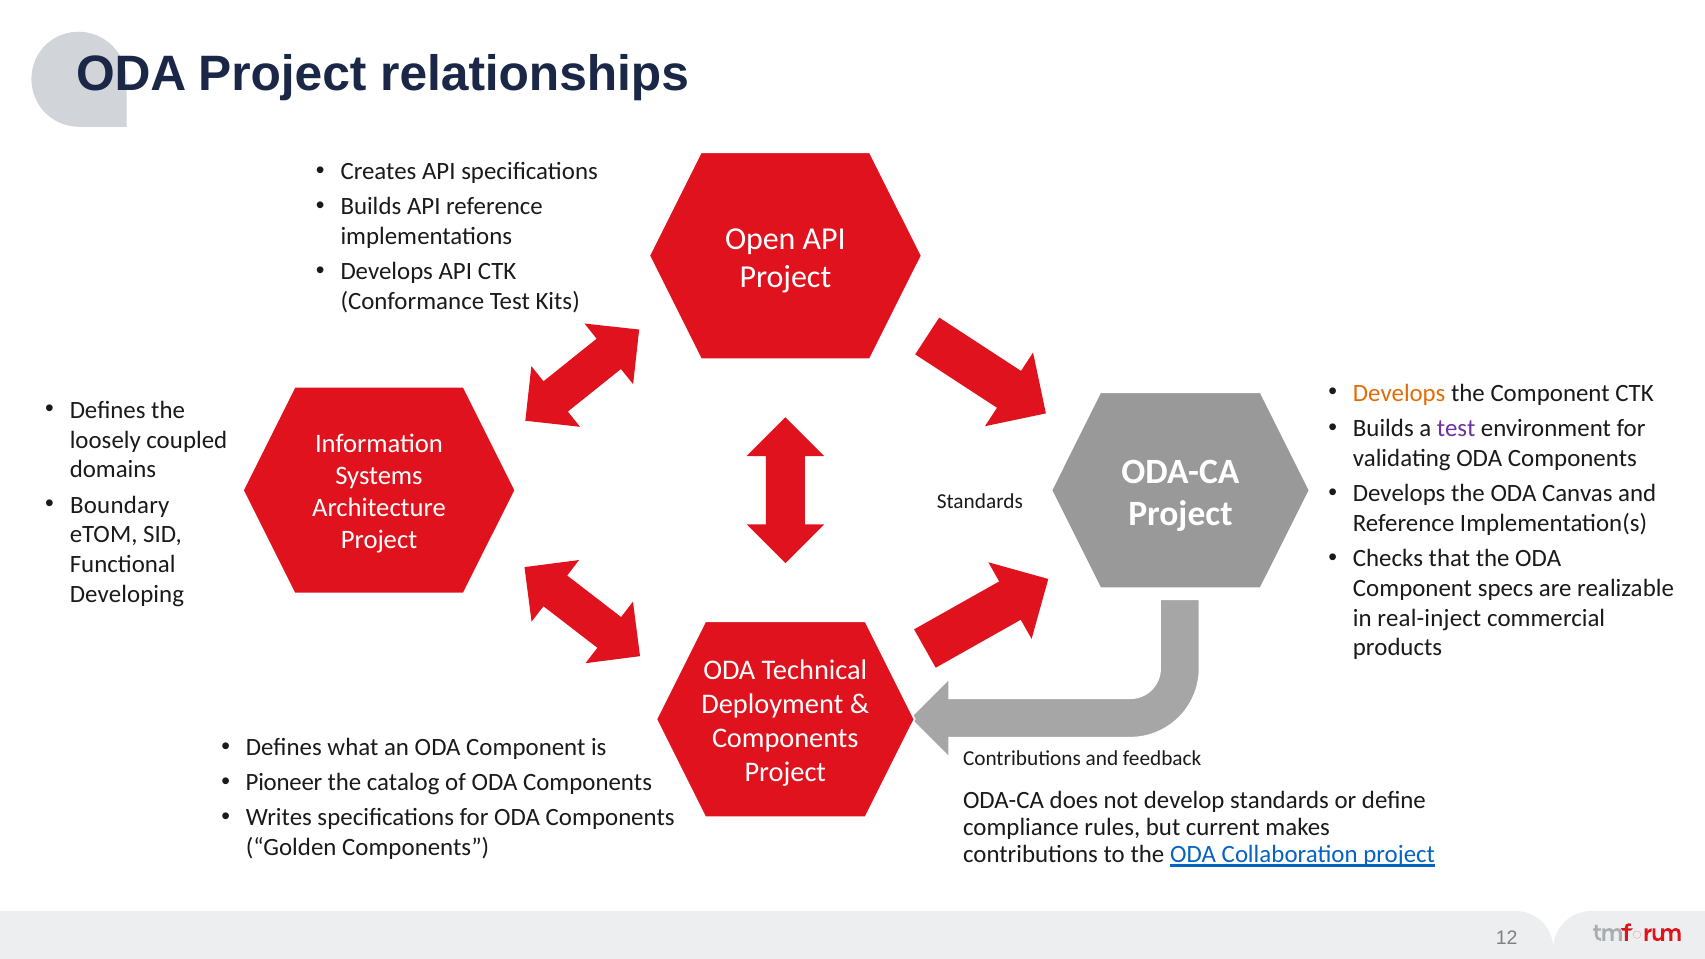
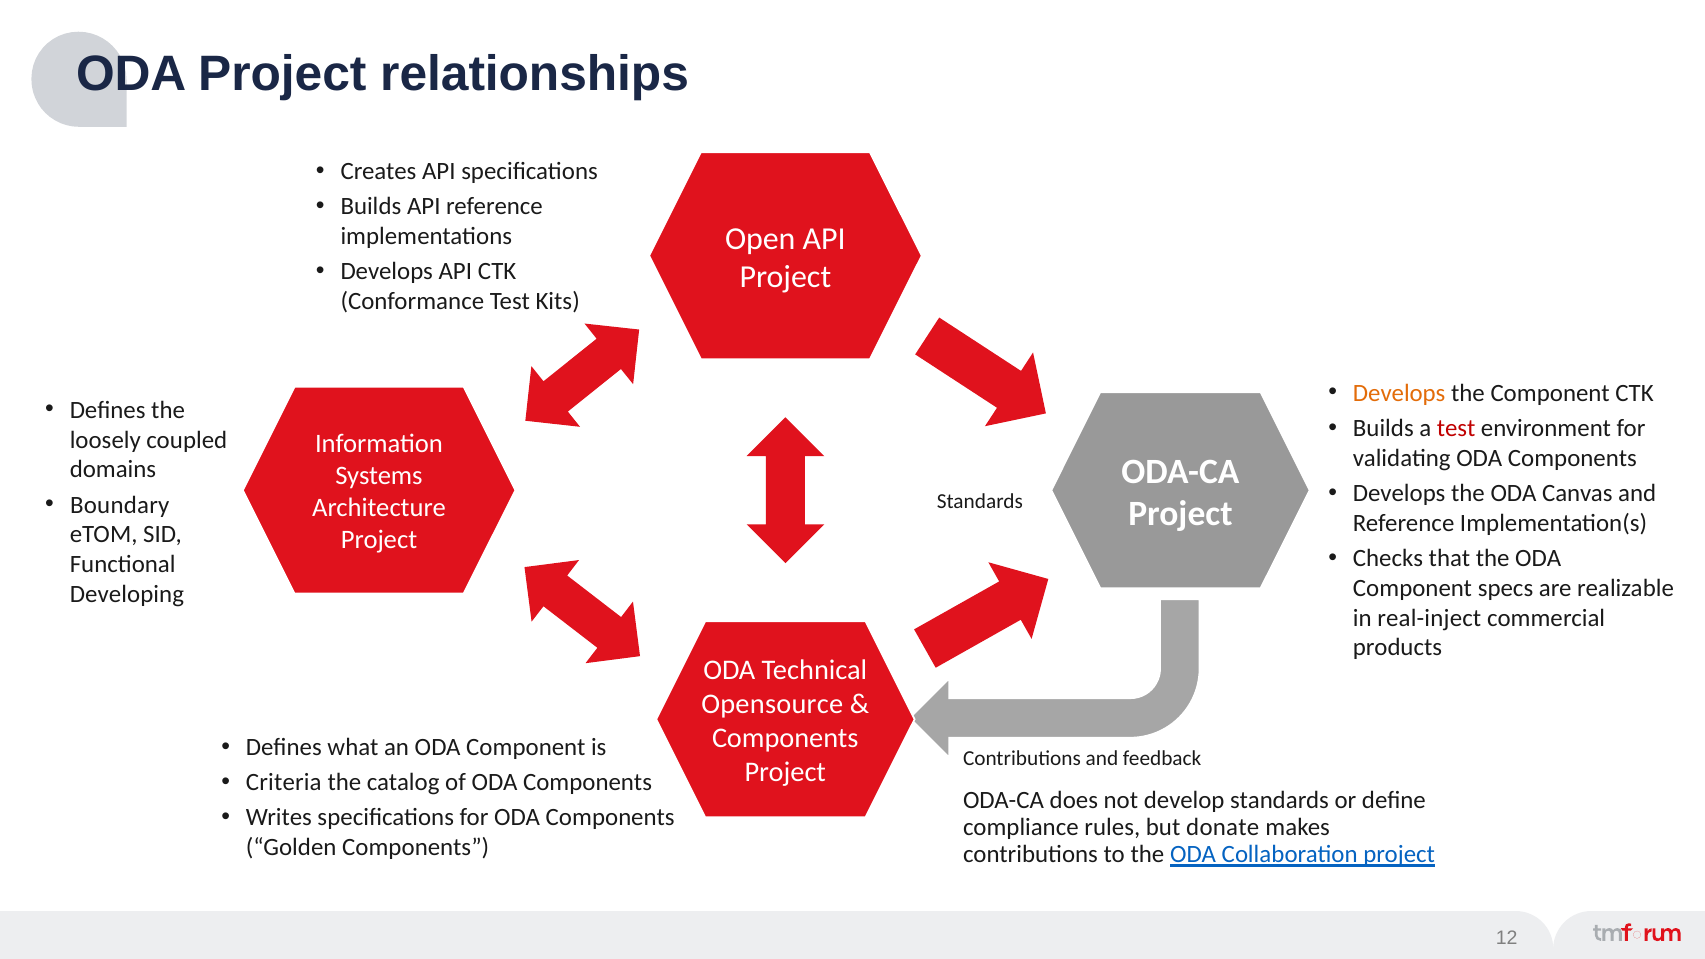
test at (1456, 428) colour: purple -> red
Deployment: Deployment -> Opensource
Pioneer: Pioneer -> Criteria
current: current -> donate
